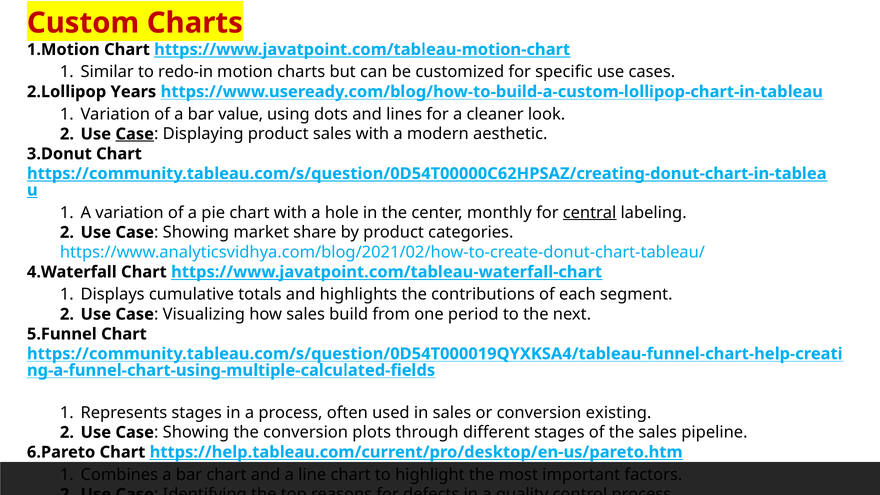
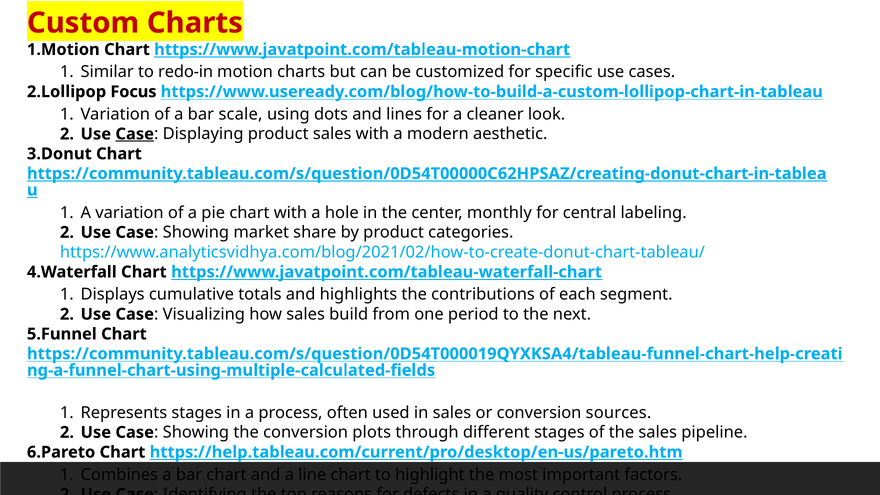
Years: Years -> Focus
value: value -> scale
central underline: present -> none
existing: existing -> sources
